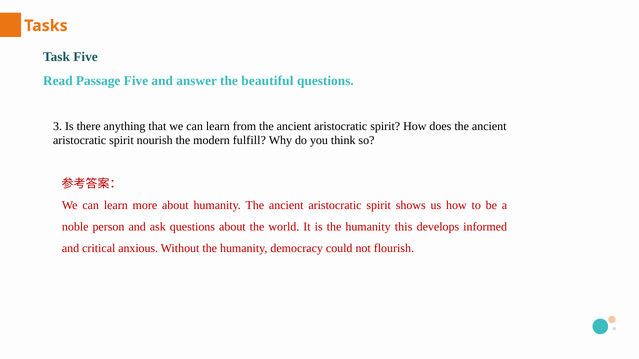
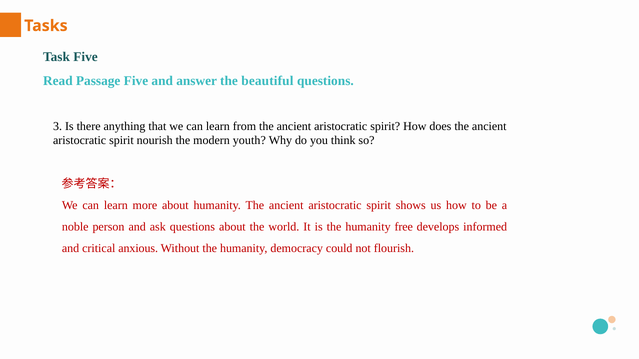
fulfill: fulfill -> youth
this: this -> free
